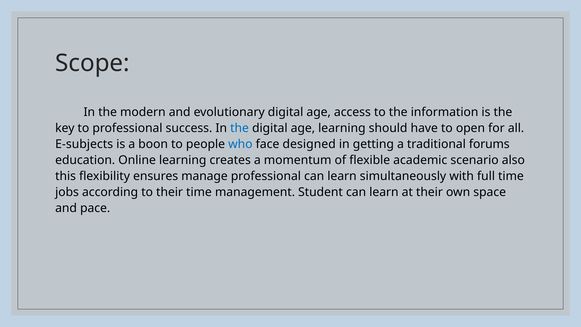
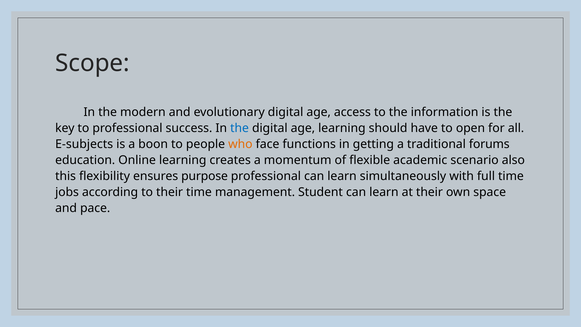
who colour: blue -> orange
designed: designed -> functions
manage: manage -> purpose
